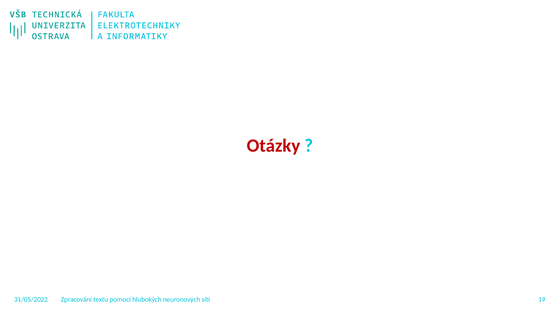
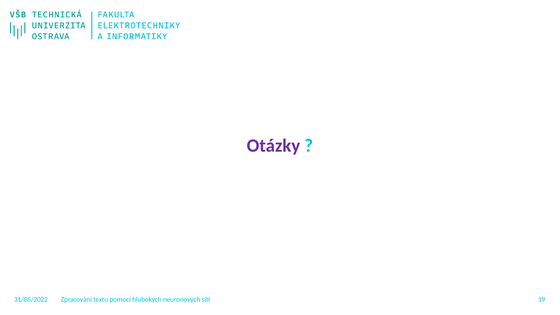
Otázky colour: red -> purple
